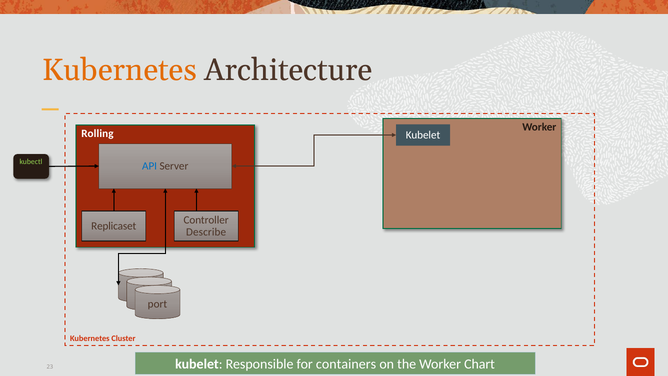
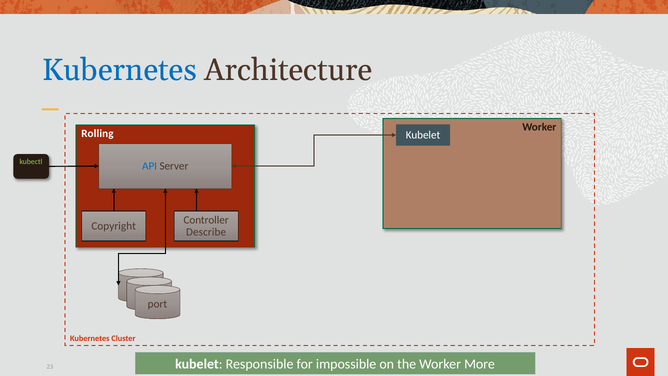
Kubernetes at (120, 70) colour: orange -> blue
Replicaset: Replicaset -> Copyright
containers: containers -> impossible
Chart: Chart -> More
